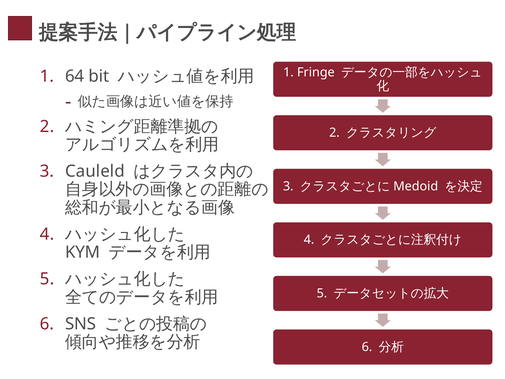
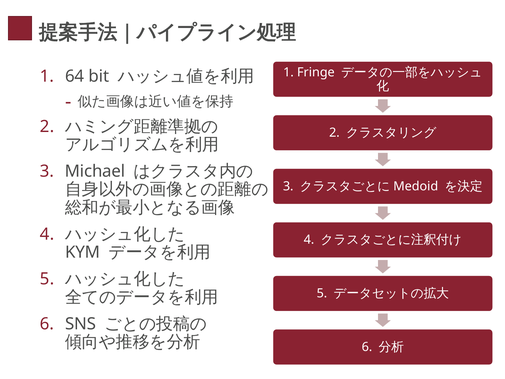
Cauleld: Cauleld -> Michael
